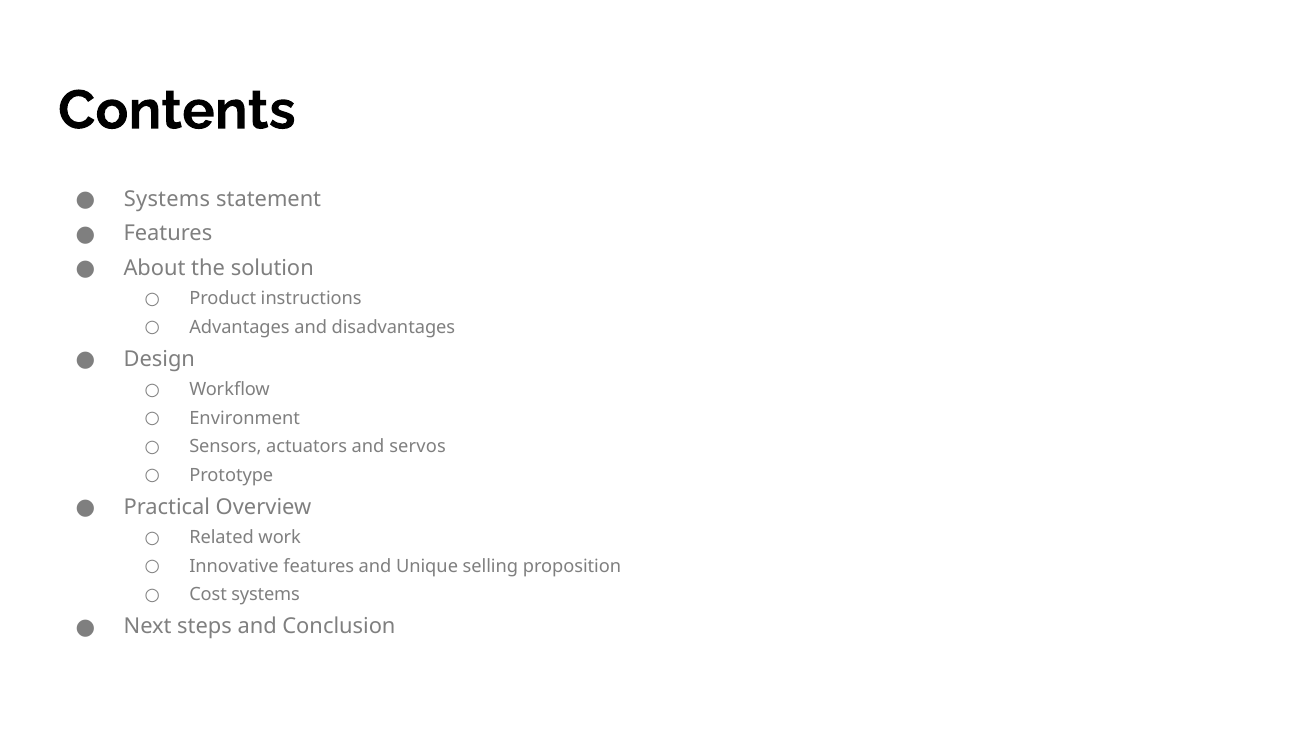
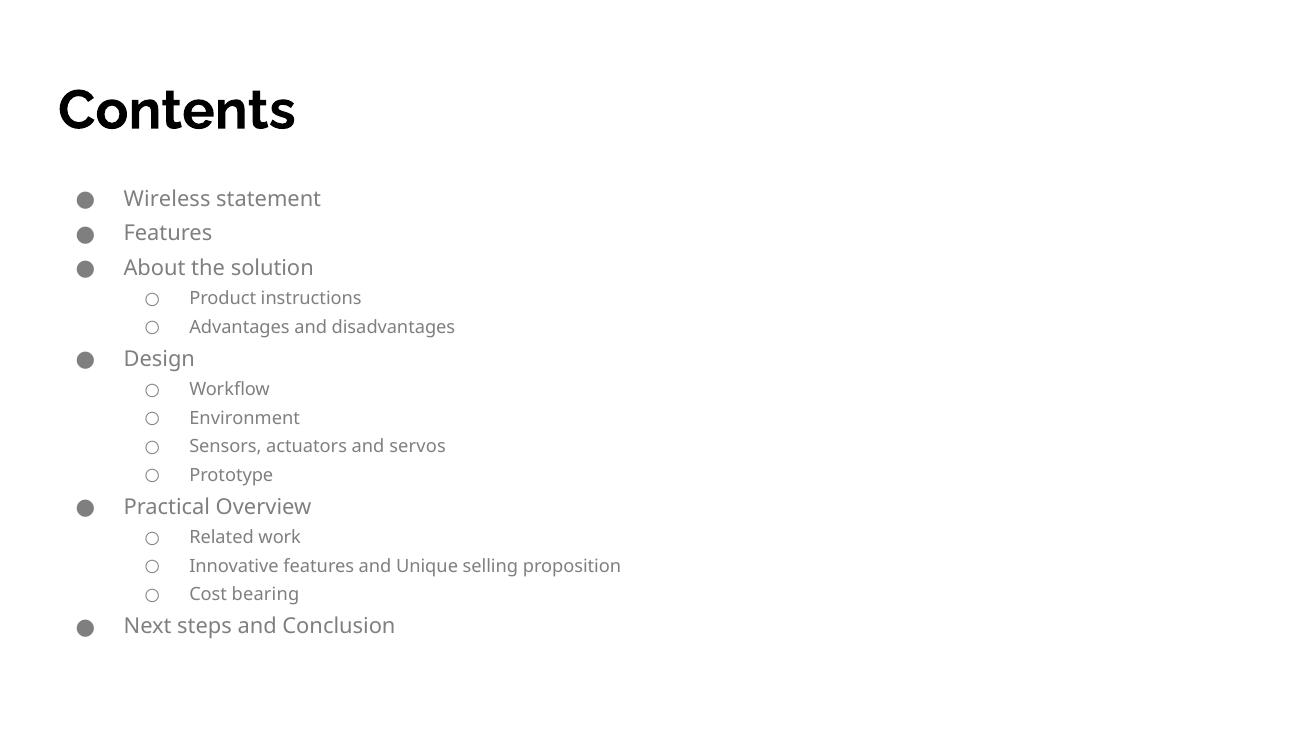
Systems at (167, 199): Systems -> Wireless
Cost systems: systems -> bearing
